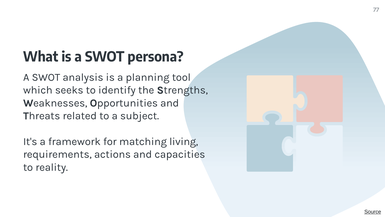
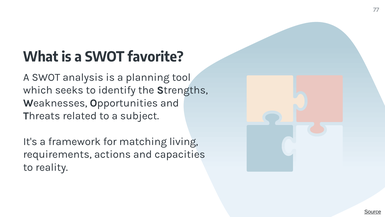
persona: persona -> favorite
